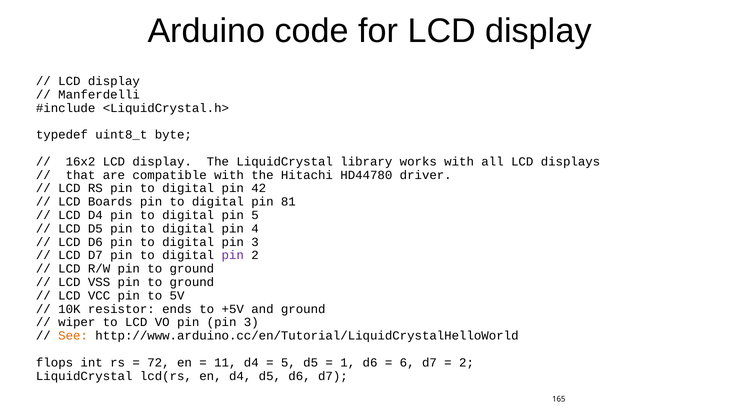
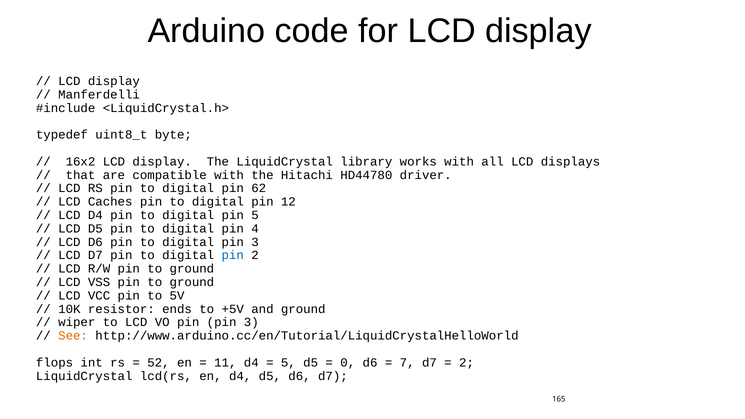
42: 42 -> 62
Boards: Boards -> Caches
81: 81 -> 12
pin at (233, 255) colour: purple -> blue
72: 72 -> 52
1: 1 -> 0
6: 6 -> 7
